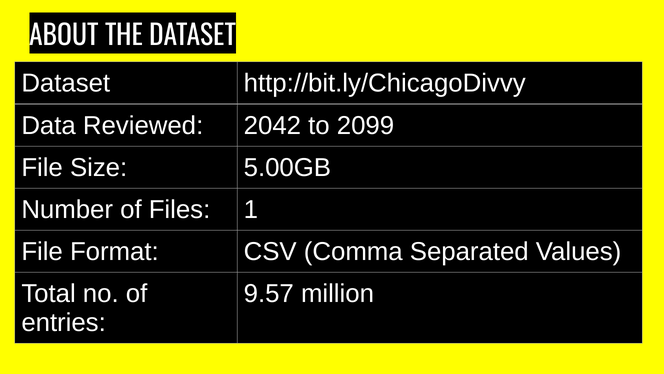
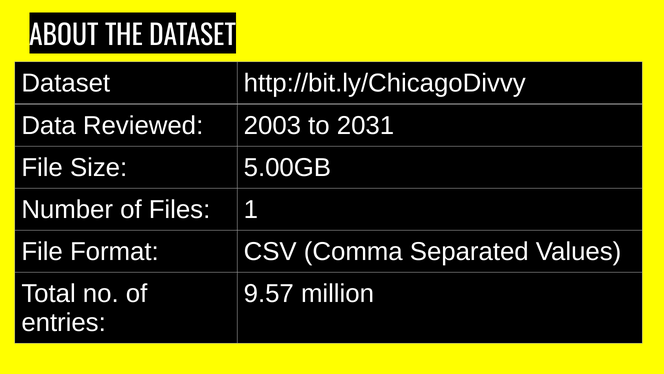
2042: 2042 -> 2003
2099: 2099 -> 2031
